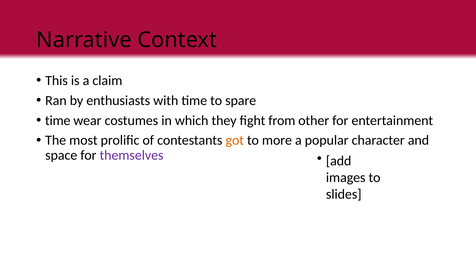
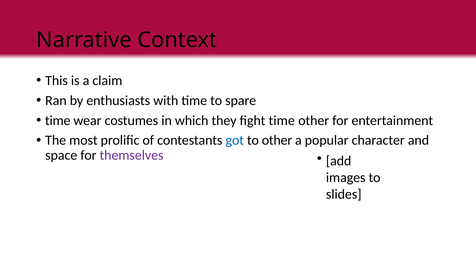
fight from: from -> time
got colour: orange -> blue
to more: more -> other
